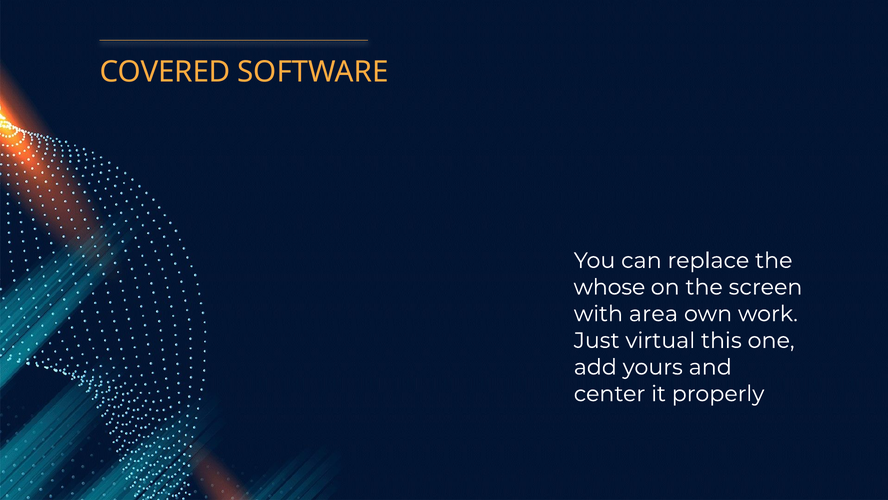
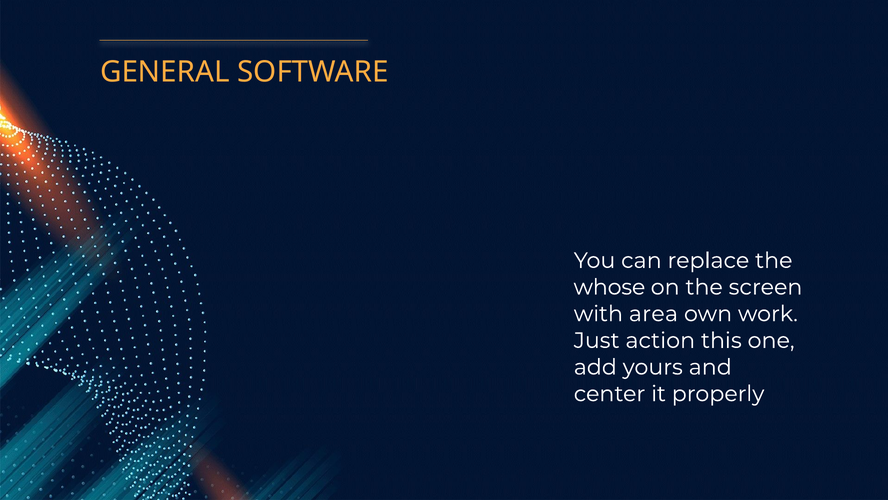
COVERED: COVERED -> GENERAL
virtual: virtual -> action
